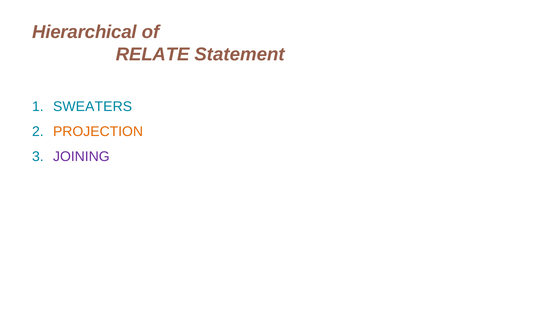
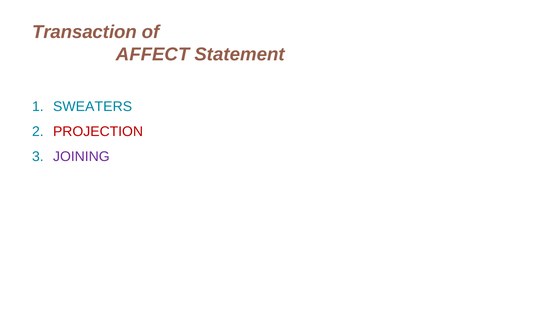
Hierarchical: Hierarchical -> Transaction
RELATE: RELATE -> AFFECT
PROJECTION colour: orange -> red
